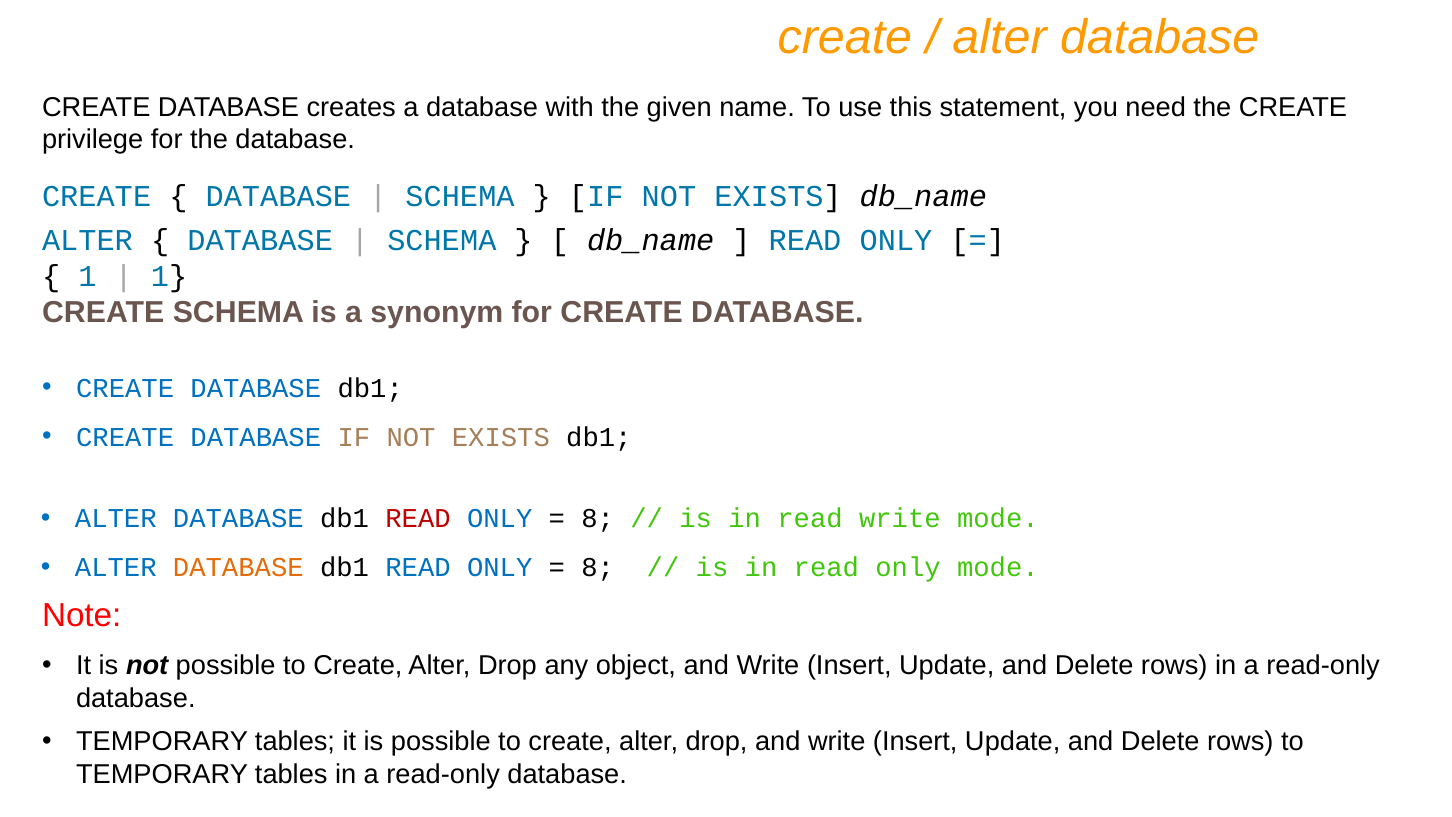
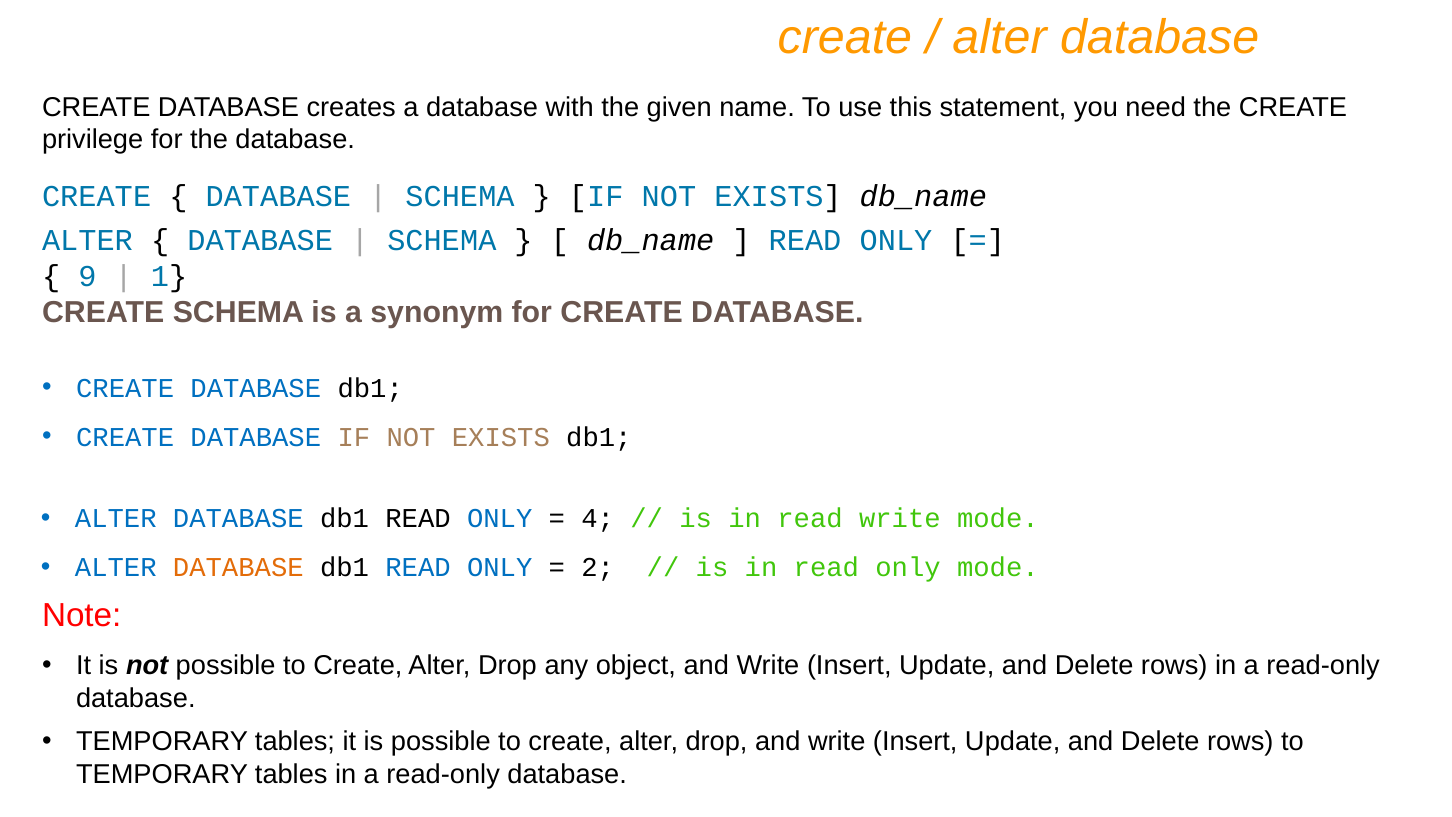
1 at (87, 276): 1 -> 9
READ at (418, 519) colour: red -> black
8 at (598, 519): 8 -> 4
8 at (598, 568): 8 -> 2
